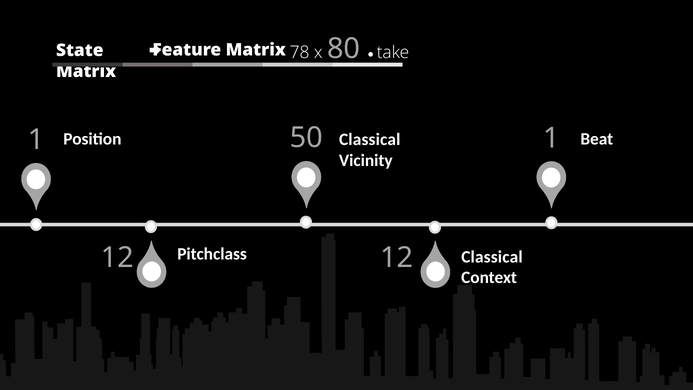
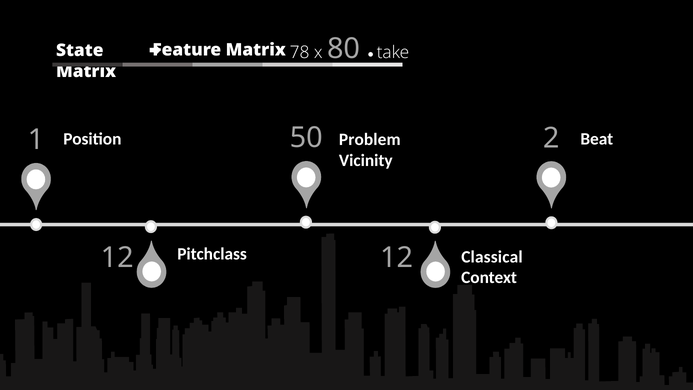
1 1: 1 -> 2
Classical at (370, 140): Classical -> Problem
